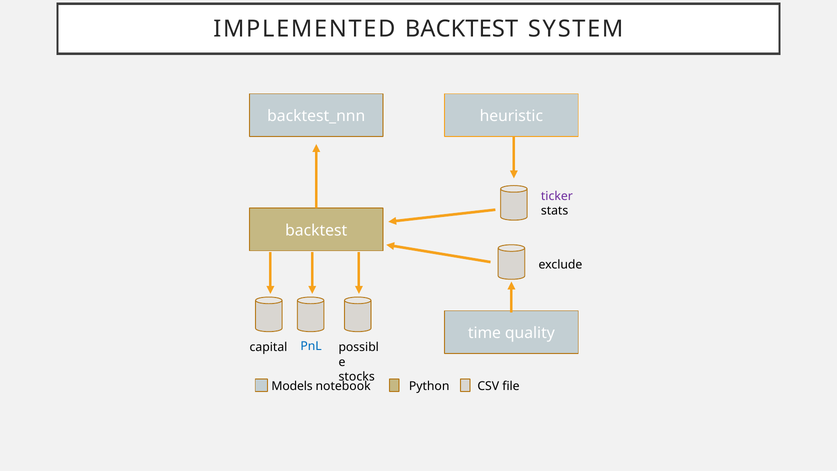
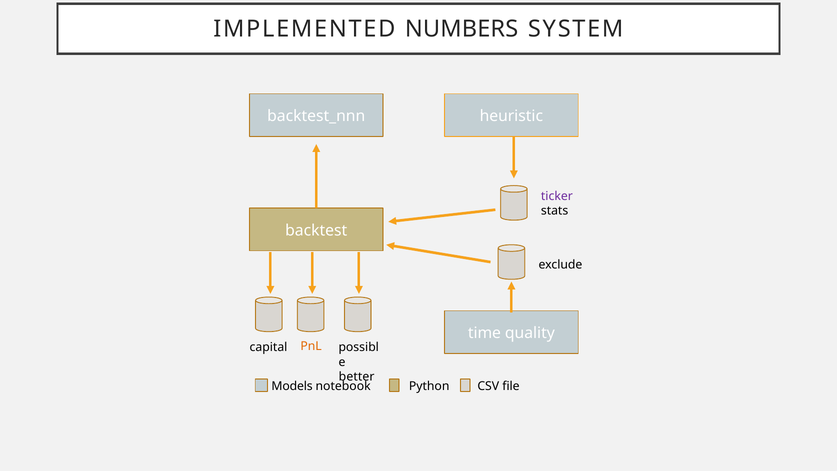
IMPLEMENTED BACKTEST: BACKTEST -> NUMBERS
PnL colour: blue -> orange
stocks: stocks -> better
